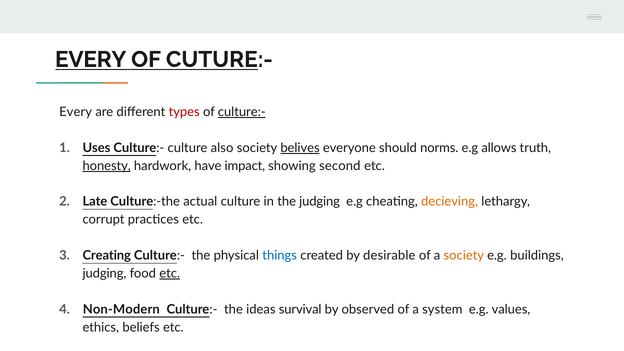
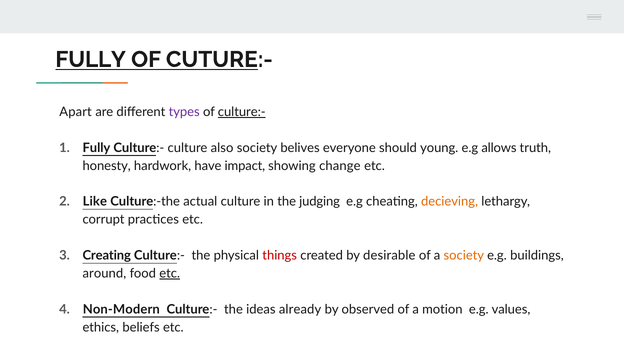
EVERY at (91, 59): EVERY -> FULLY
Every at (76, 112): Every -> Apart
types colour: red -> purple
Uses at (96, 148): Uses -> Fully
belives underline: present -> none
norms: norms -> young
honesty underline: present -> none
second: second -> change
Late: Late -> Like
things colour: blue -> red
judging at (104, 273): judging -> around
survival: survival -> already
system: system -> motion
